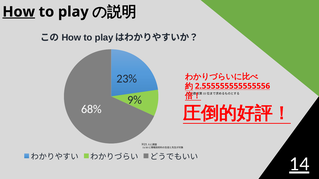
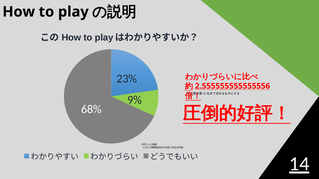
How at (19, 12) underline: present -> none
